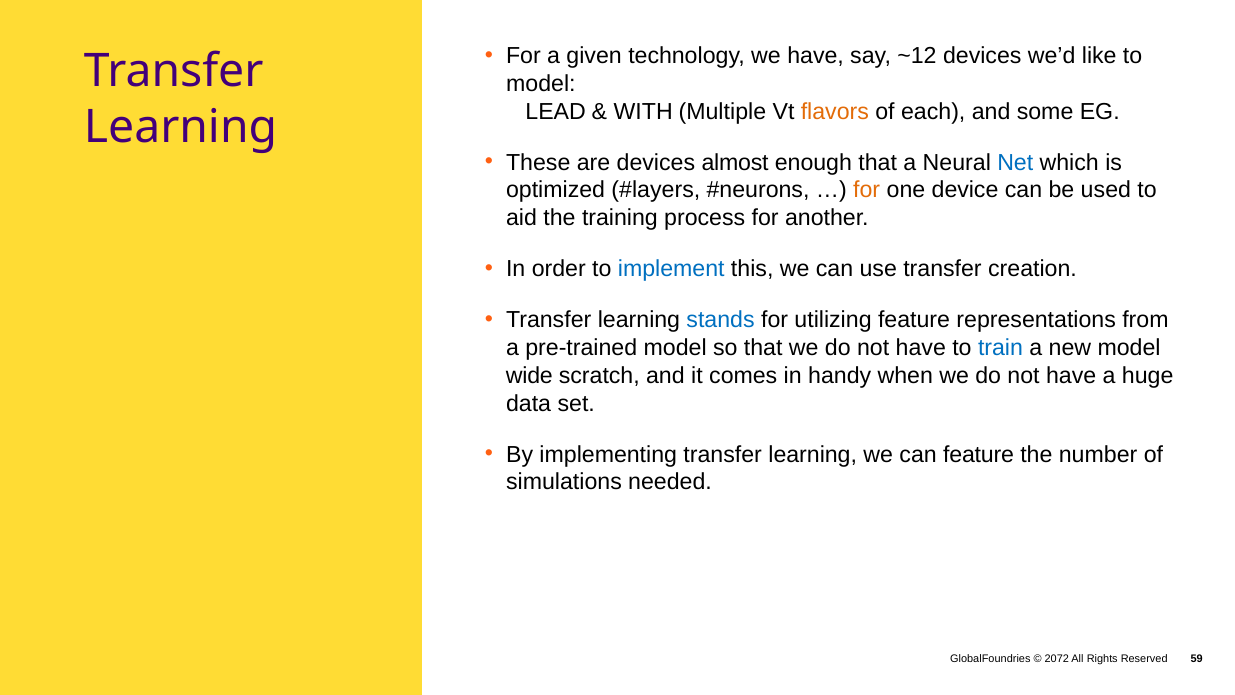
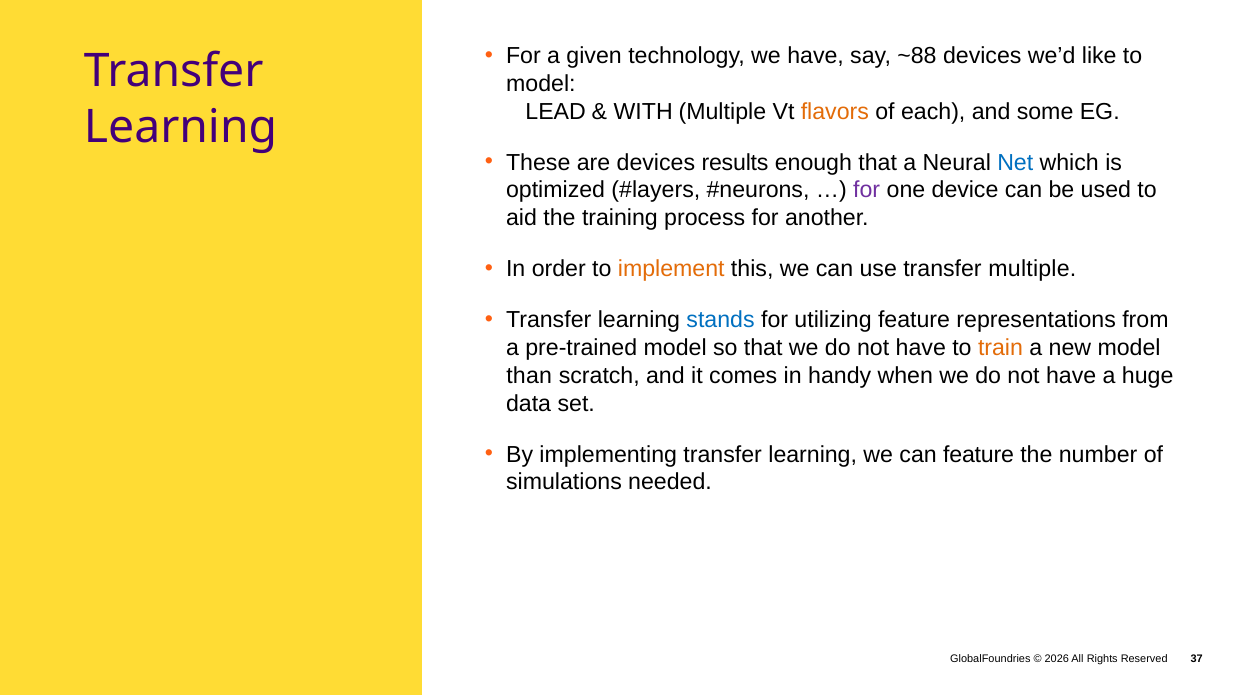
~12: ~12 -> ~88
almost: almost -> results
for at (867, 190) colour: orange -> purple
implement colour: blue -> orange
transfer creation: creation -> multiple
train colour: blue -> orange
wide: wide -> than
2072: 2072 -> 2026
59: 59 -> 37
